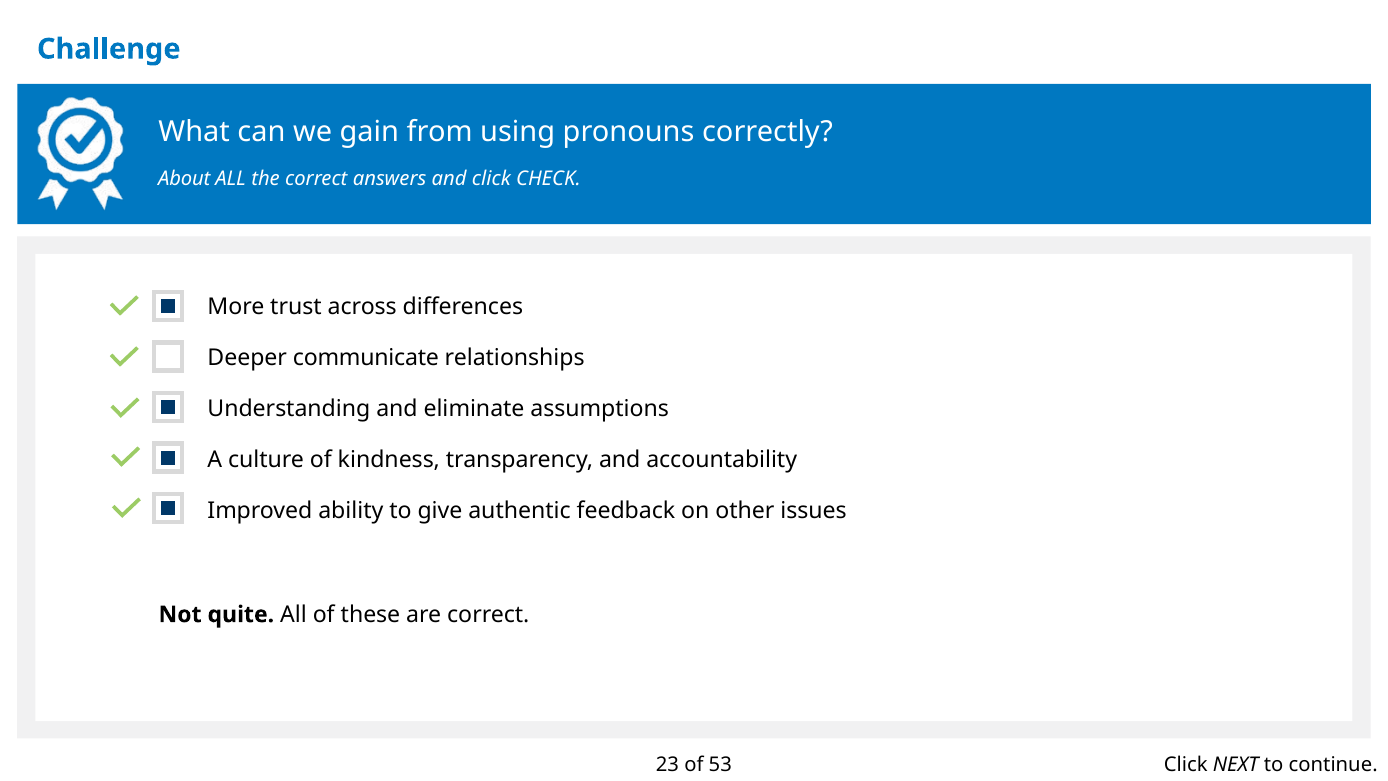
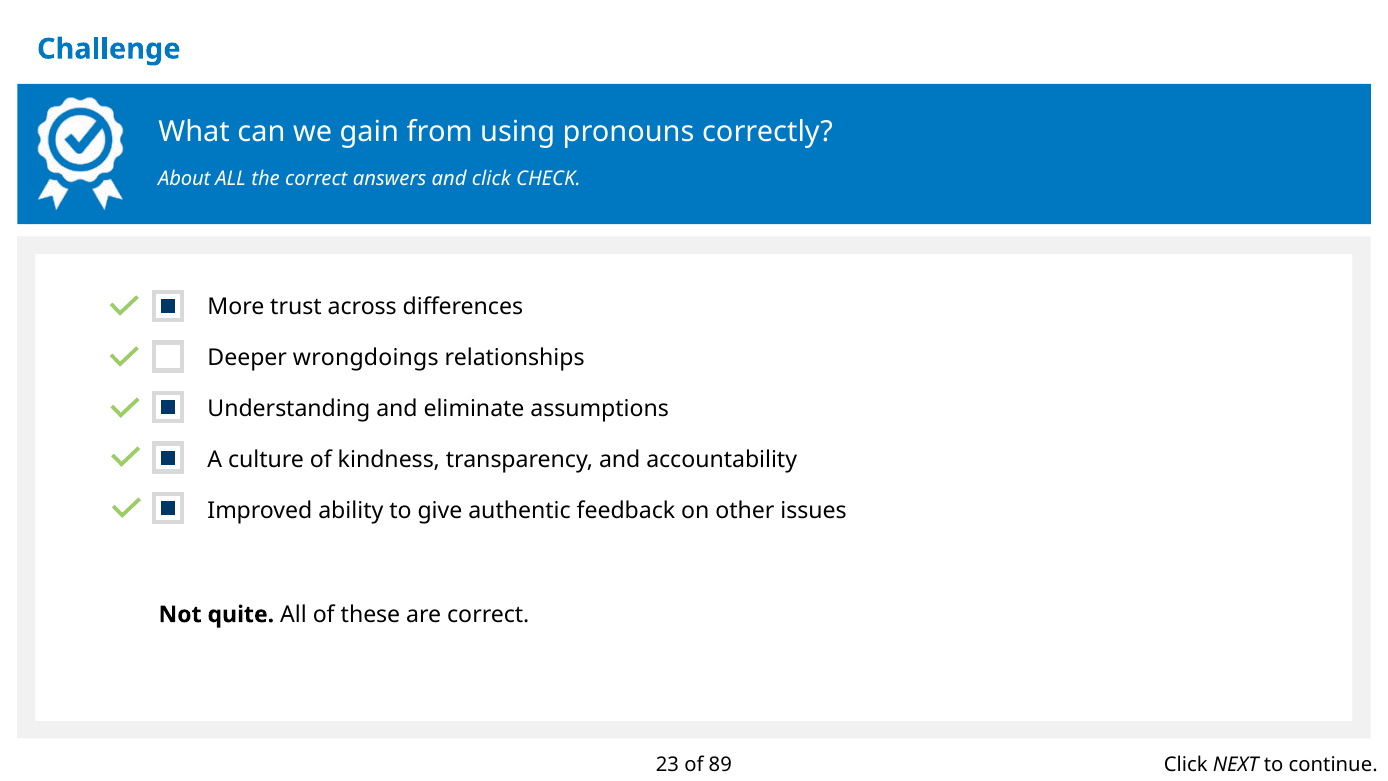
communicate: communicate -> wrongdoings
53: 53 -> 89
